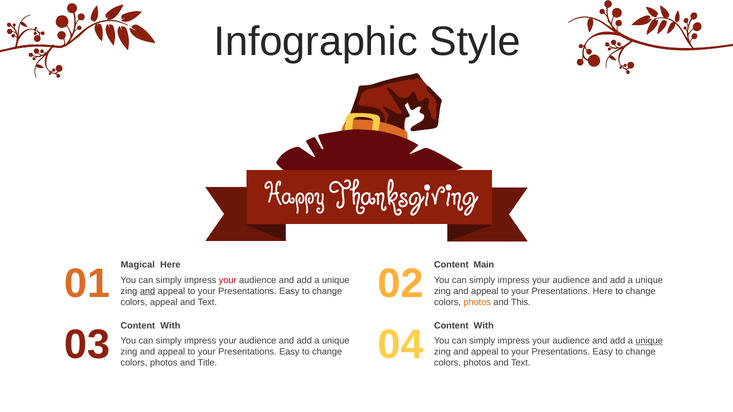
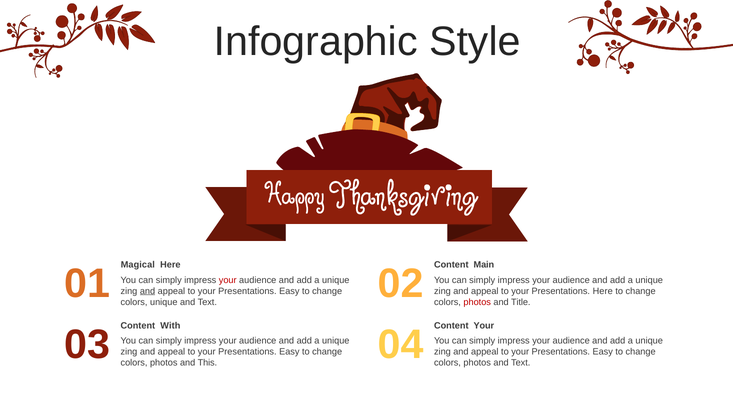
colors appeal: appeal -> unique
photos at (477, 302) colour: orange -> red
This: This -> Title
With at (484, 326): With -> Your
unique at (649, 341) underline: present -> none
Title: Title -> This
